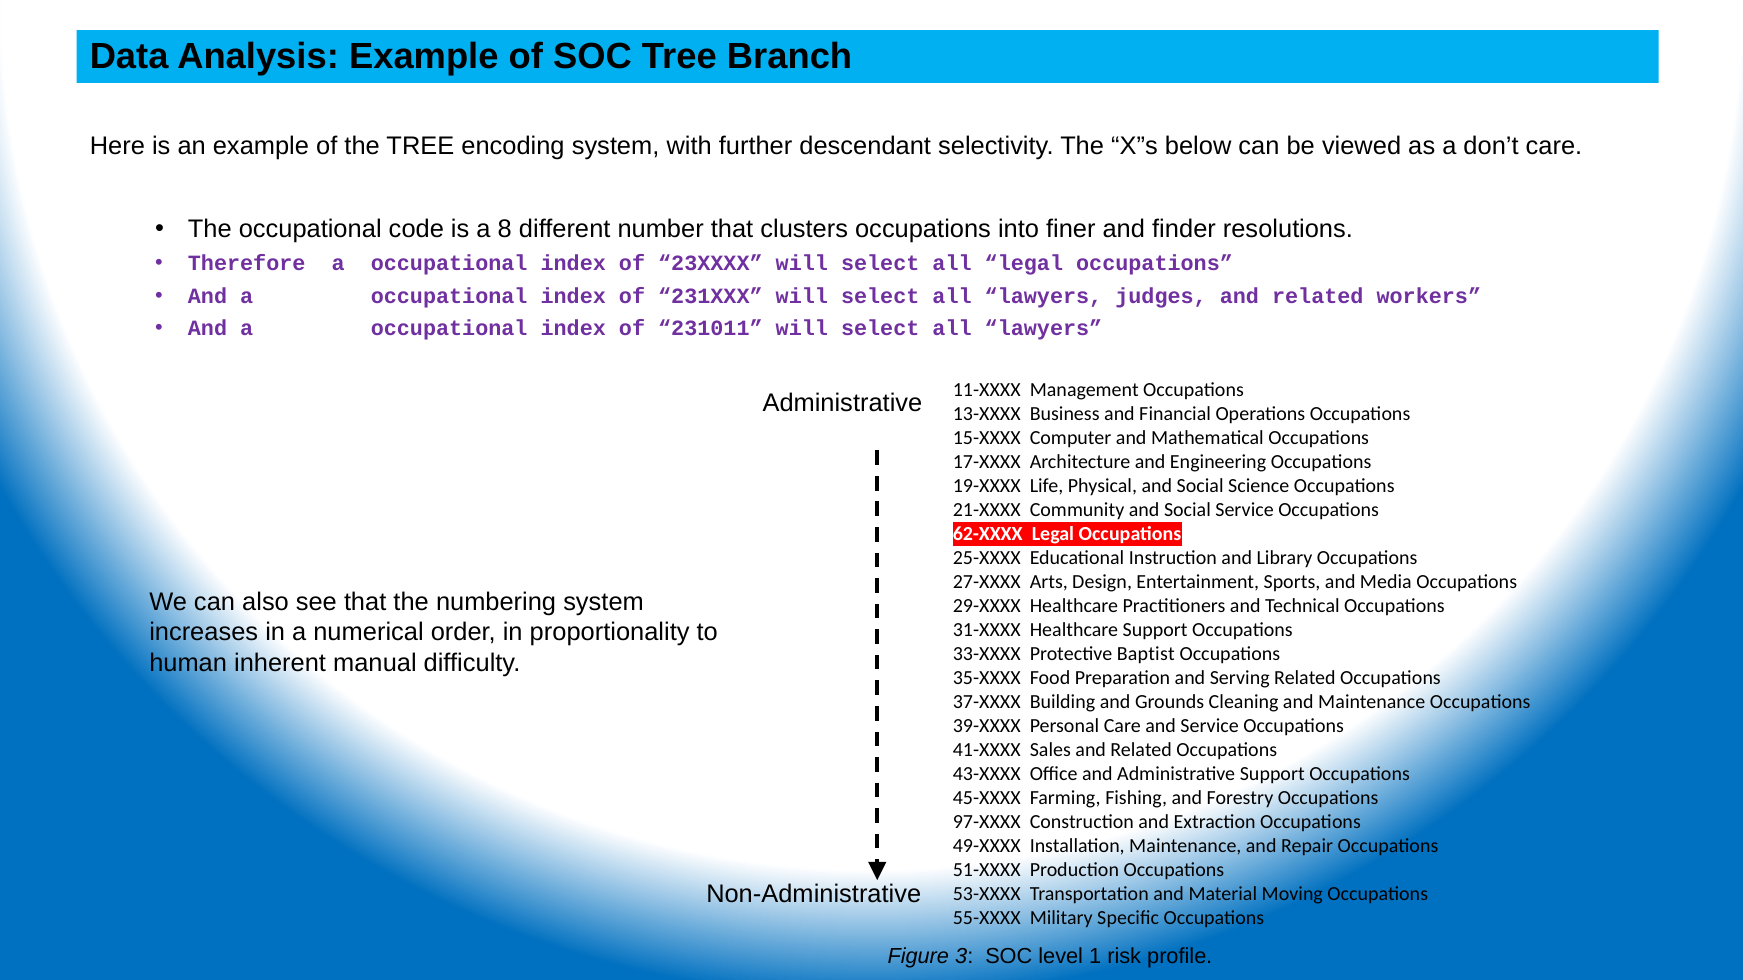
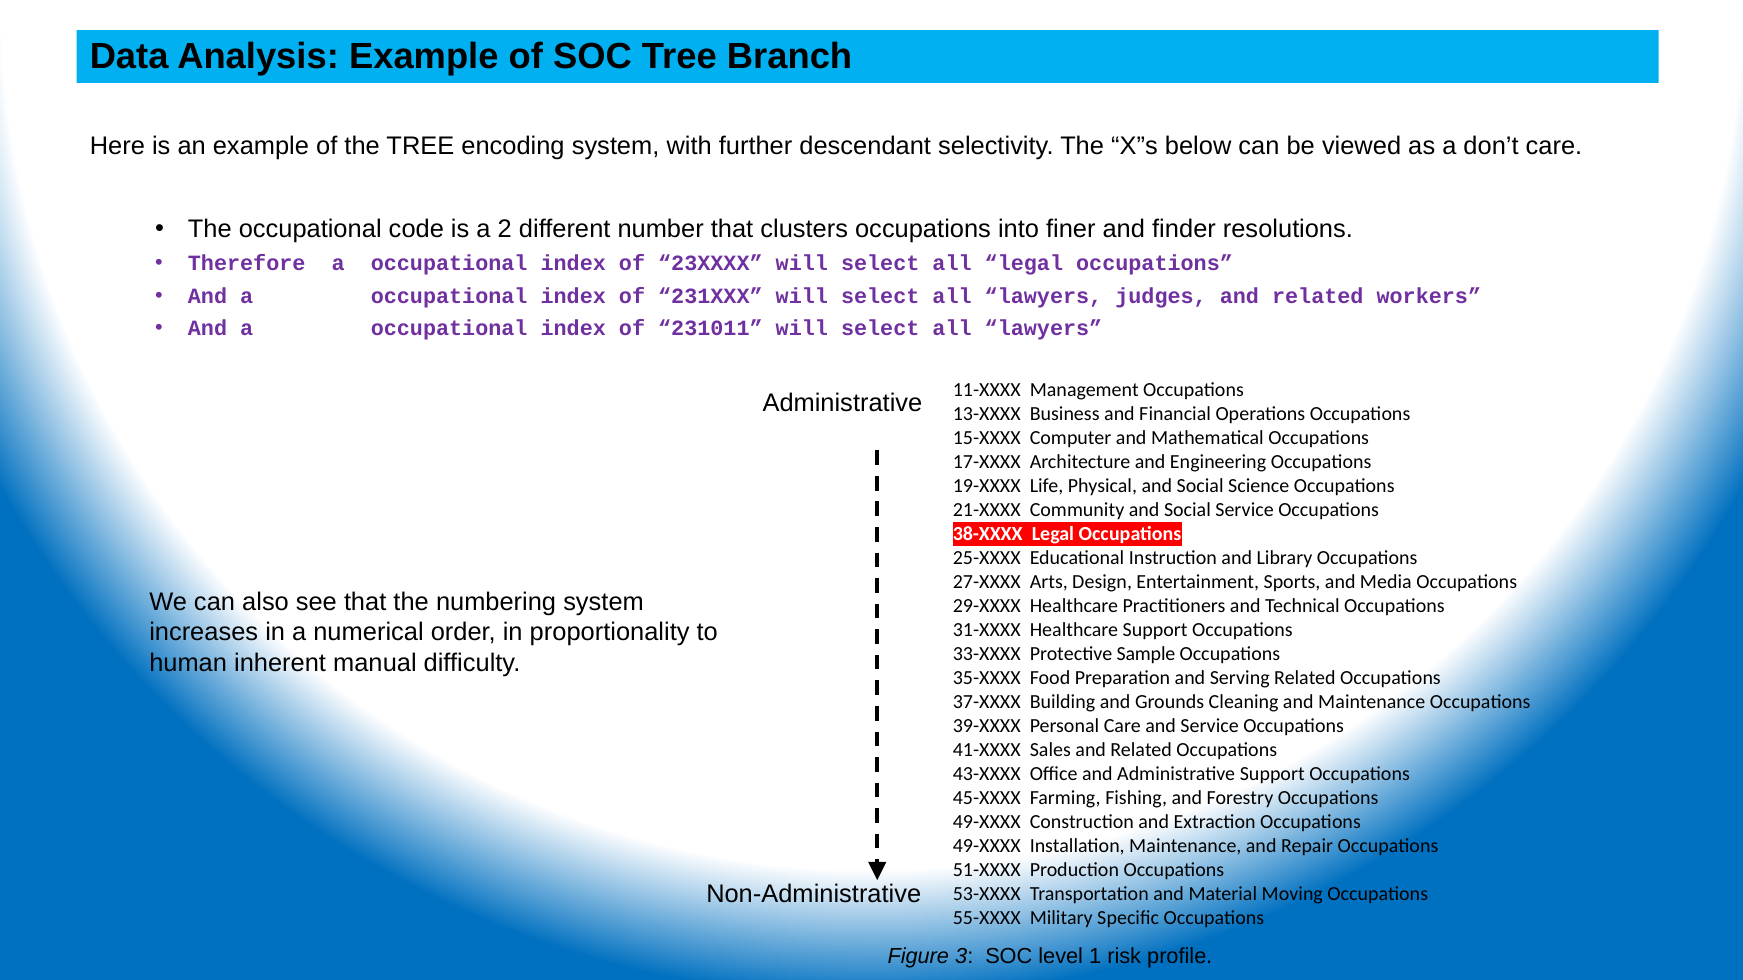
8: 8 -> 2
62-XXXX: 62-XXXX -> 38-XXXX
Baptist: Baptist -> Sample
97-XXXX at (987, 822): 97-XXXX -> 49-XXXX
